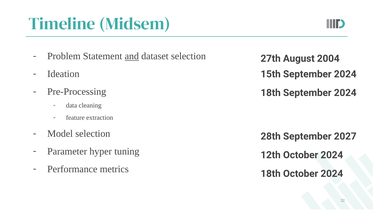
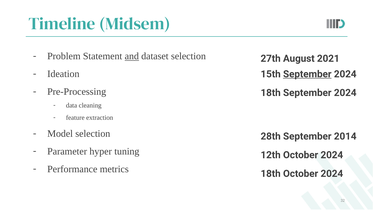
2004: 2004 -> 2021
September at (307, 74) underline: none -> present
2027: 2027 -> 2014
